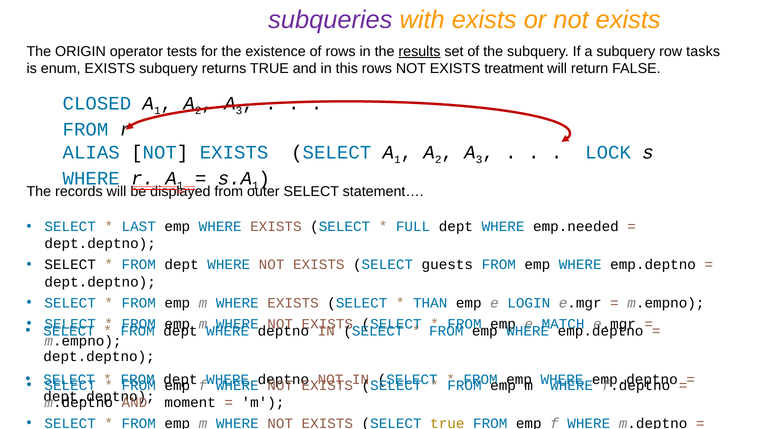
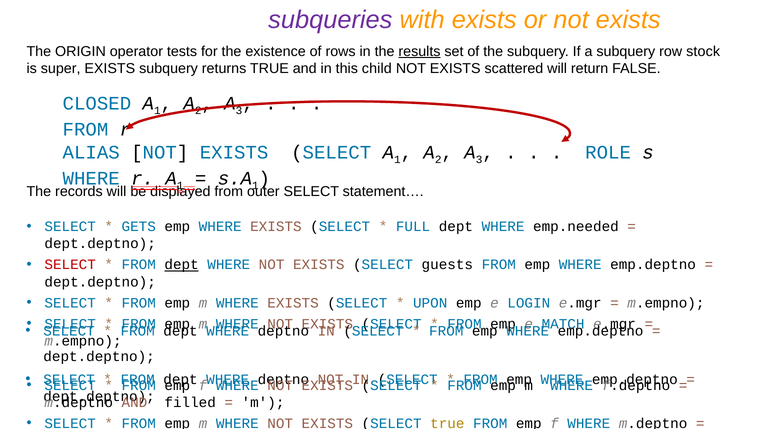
tasks: tasks -> stock
enum: enum -> super
this rows: rows -> child
treatment: treatment -> scattered
LOCK: LOCK -> ROLE
LAST: LAST -> GETS
SELECT at (70, 264) colour: black -> red
dept at (182, 264) underline: none -> present
THAN: THAN -> UPON
moment: moment -> filled
